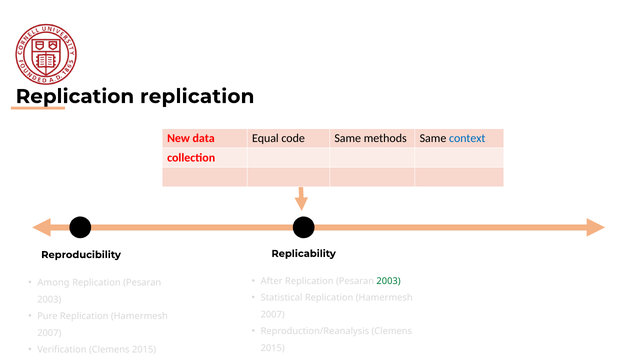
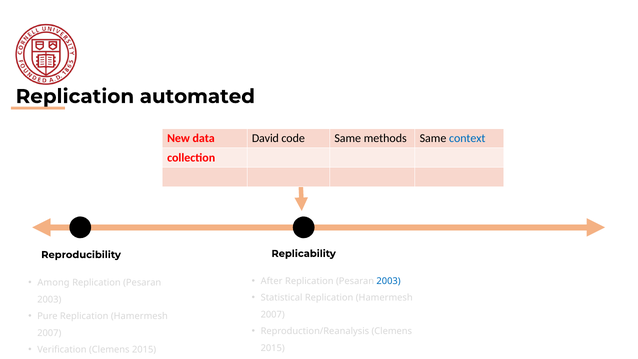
Replication replication: replication -> automated
Equal: Equal -> David
2003 at (389, 281) colour: green -> blue
